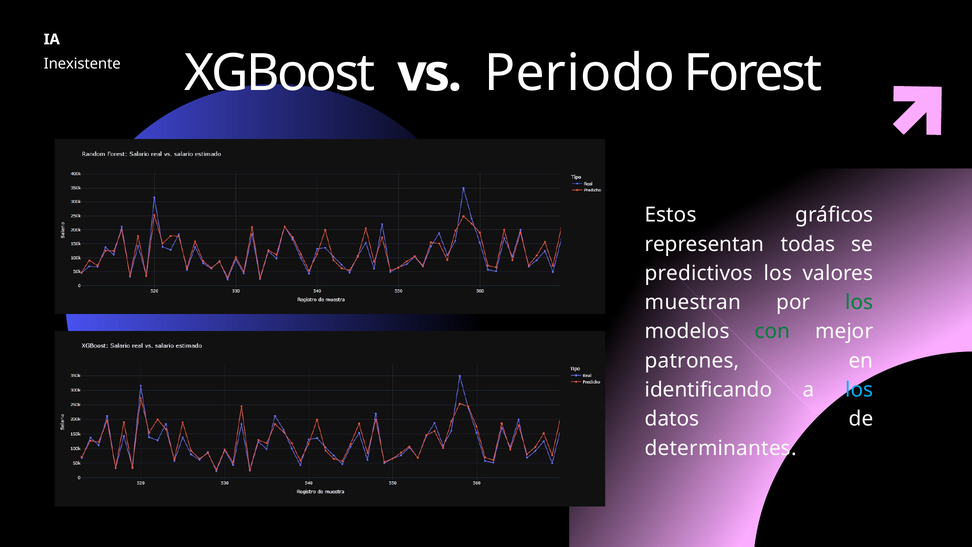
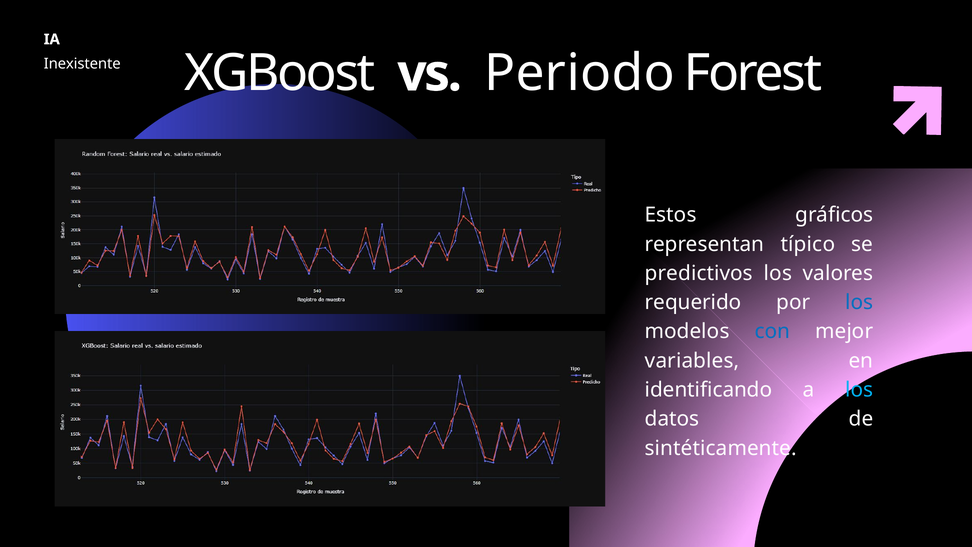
todas: todas -> típico
muestran: muestran -> requerido
los at (859, 302) colour: green -> blue
con colour: green -> blue
patrones: patrones -> variables
determinantes: determinantes -> sintéticamente
